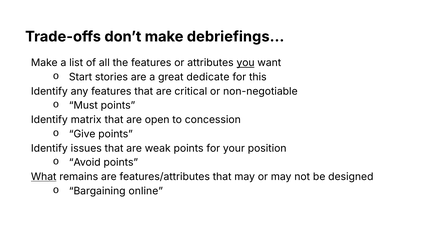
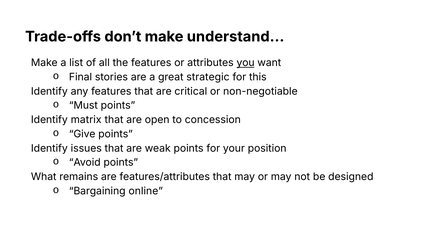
debriefings…: debriefings… -> understand…
Start: Start -> Final
dedicate: dedicate -> strategic
What underline: present -> none
